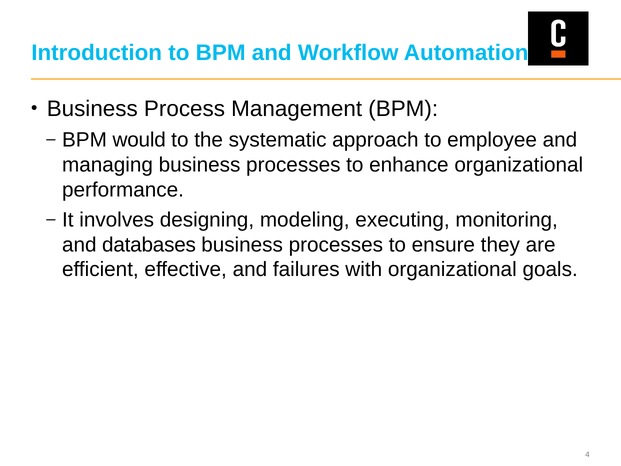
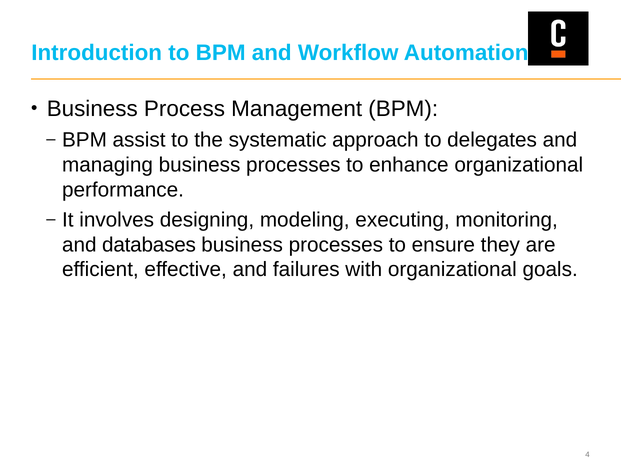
would: would -> assist
employee: employee -> delegates
